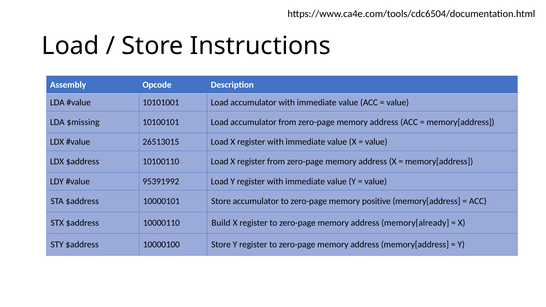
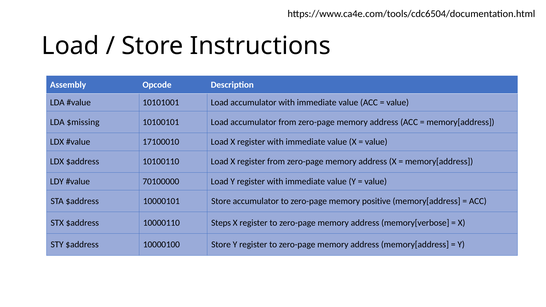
26513015: 26513015 -> 17100010
95391992: 95391992 -> 70100000
Build: Build -> Steps
memory[already: memory[already -> memory[verbose
